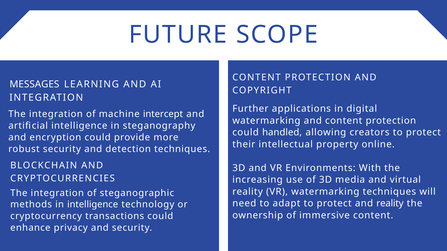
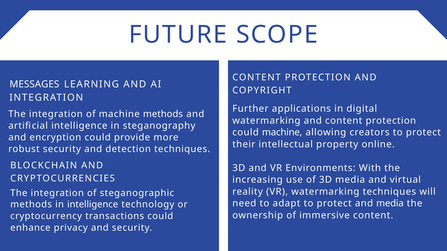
machine intercept: intercept -> methods
could handled: handled -> machine
and reality: reality -> media
